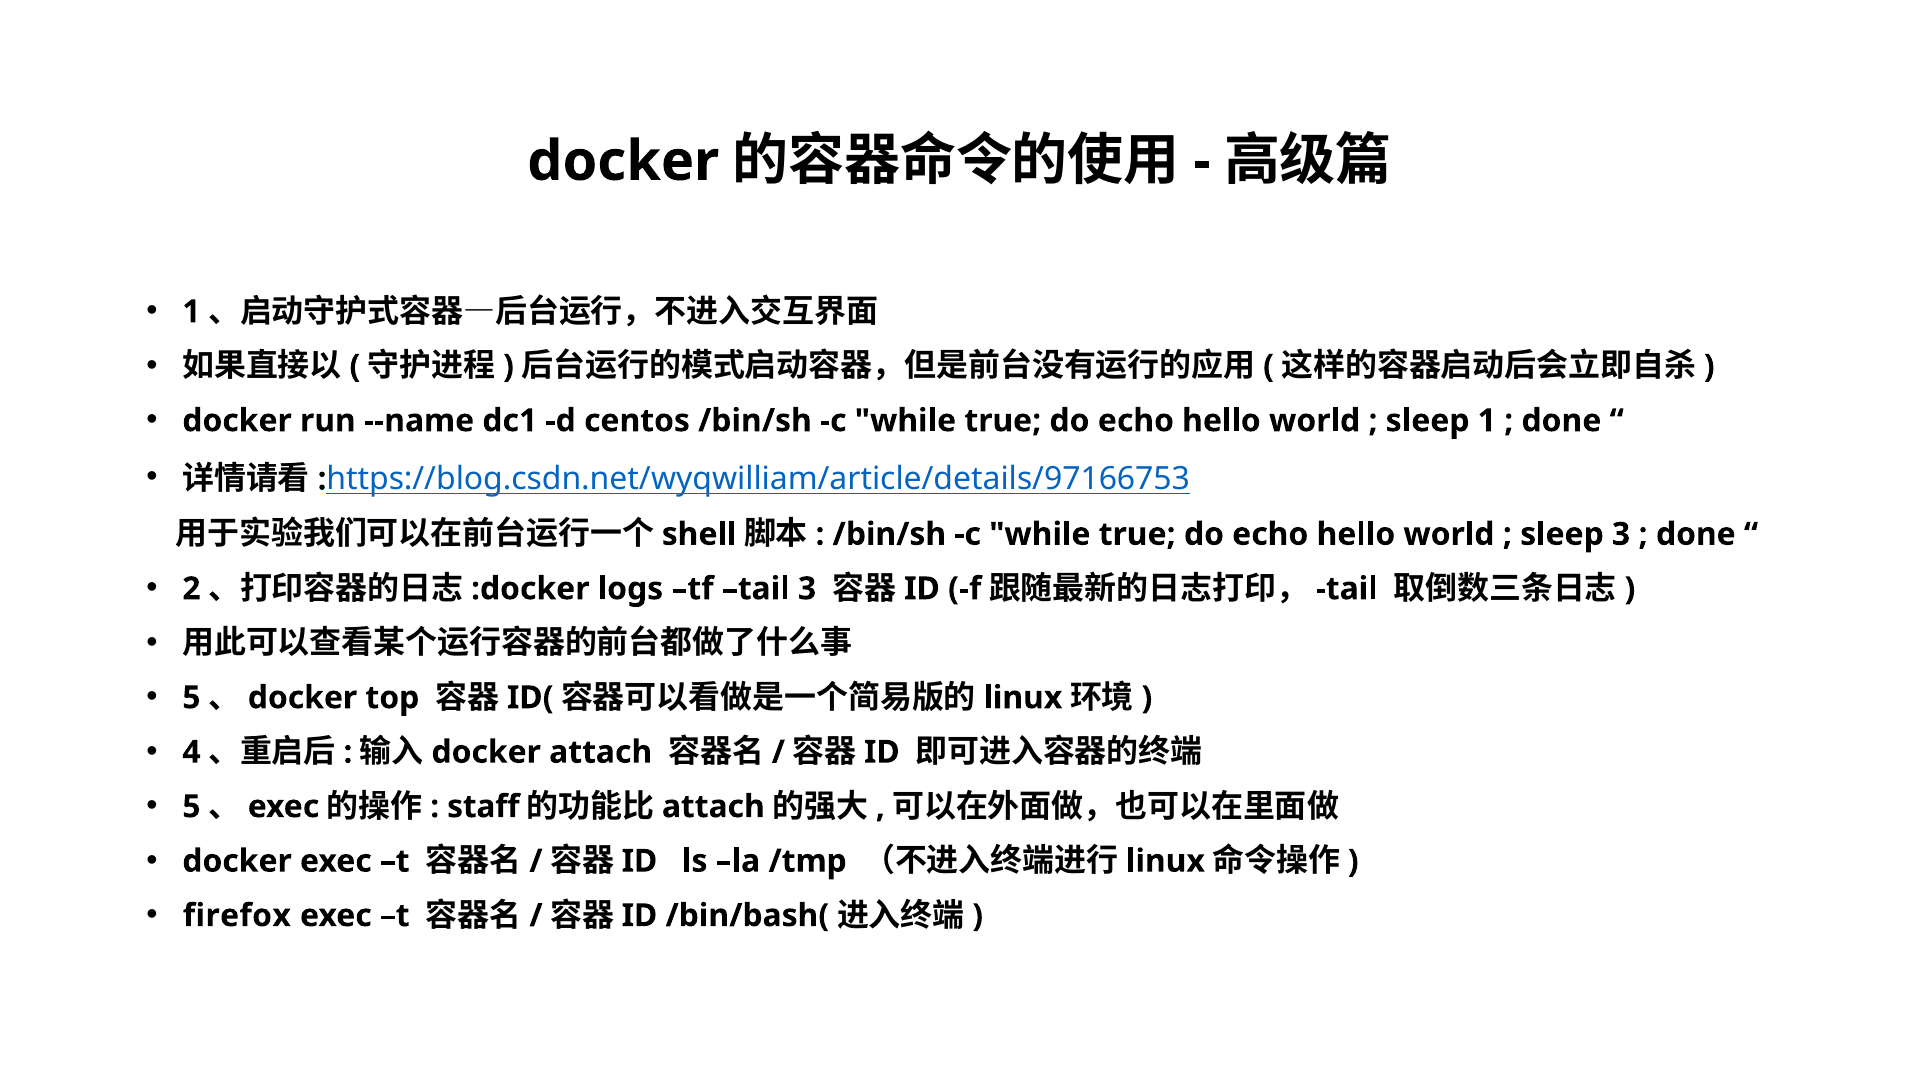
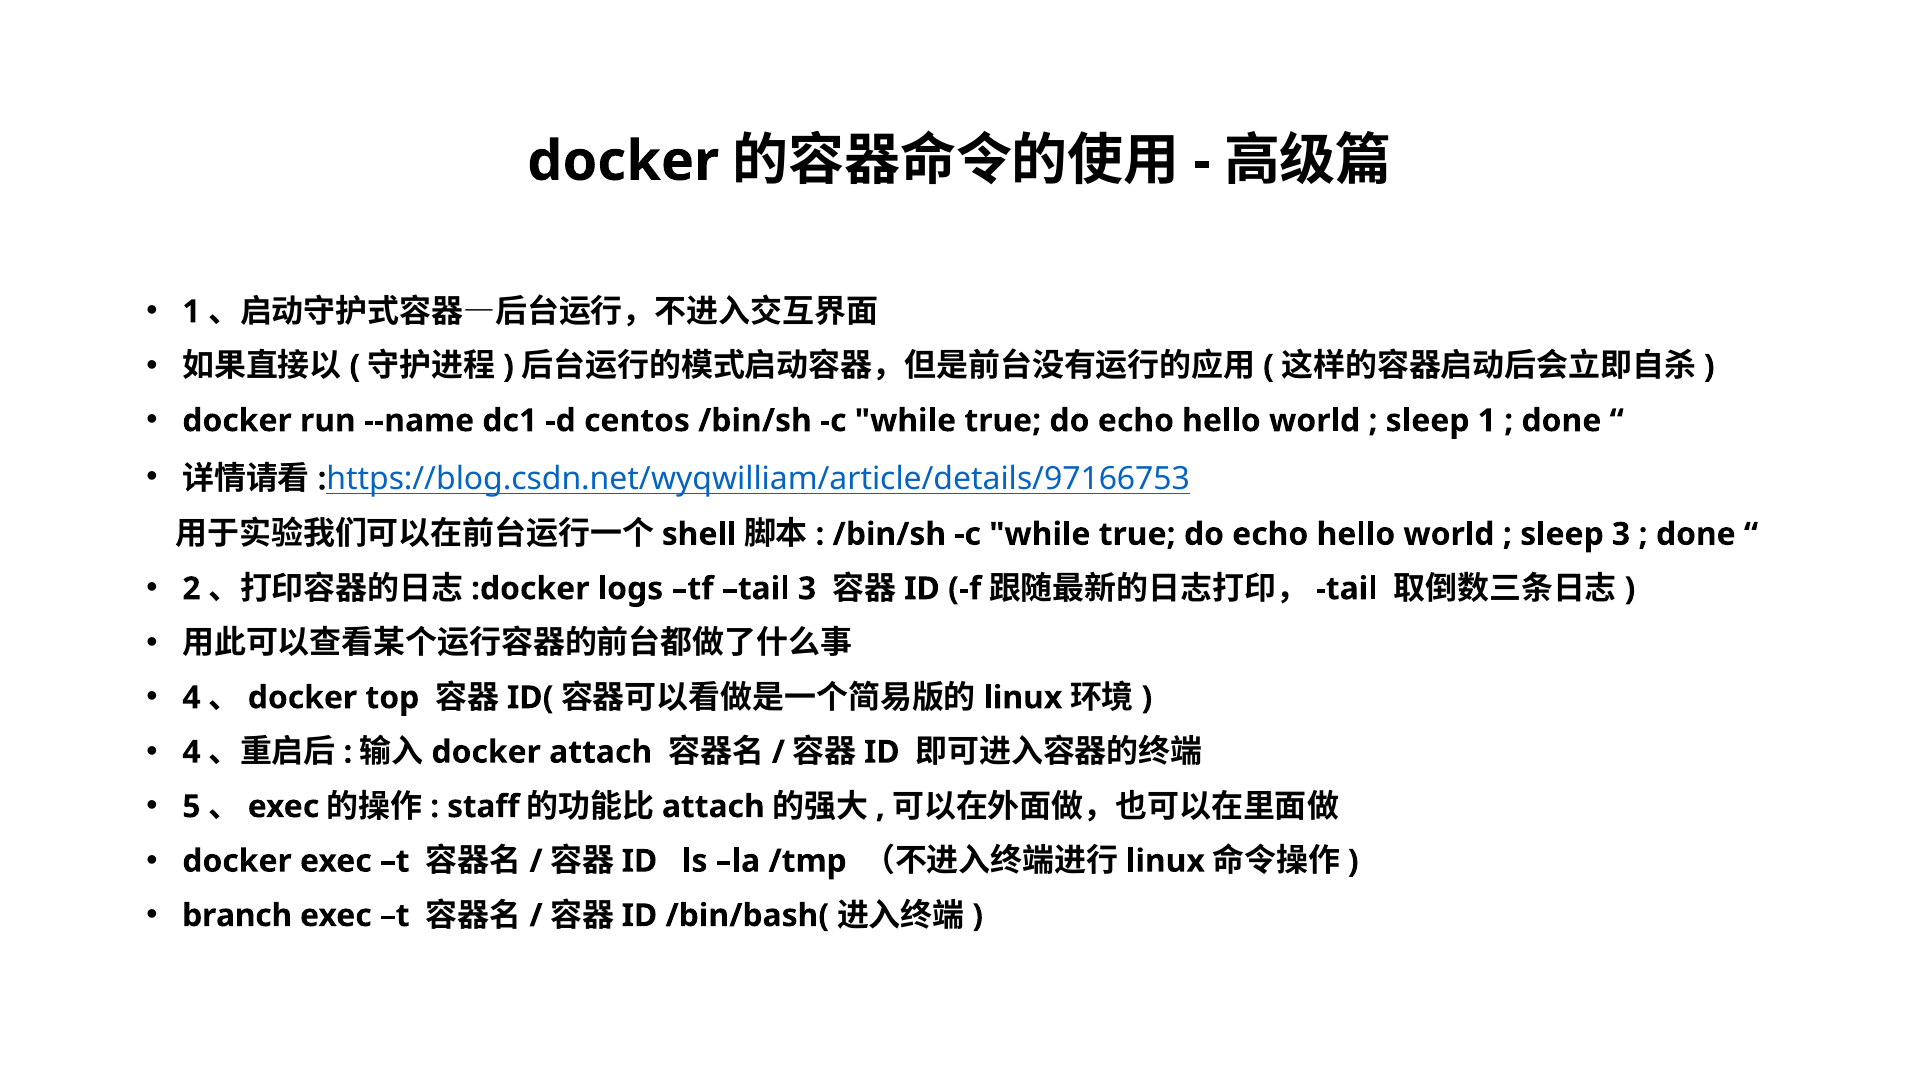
5 at (191, 697): 5 -> 4
firefox: firefox -> branch
